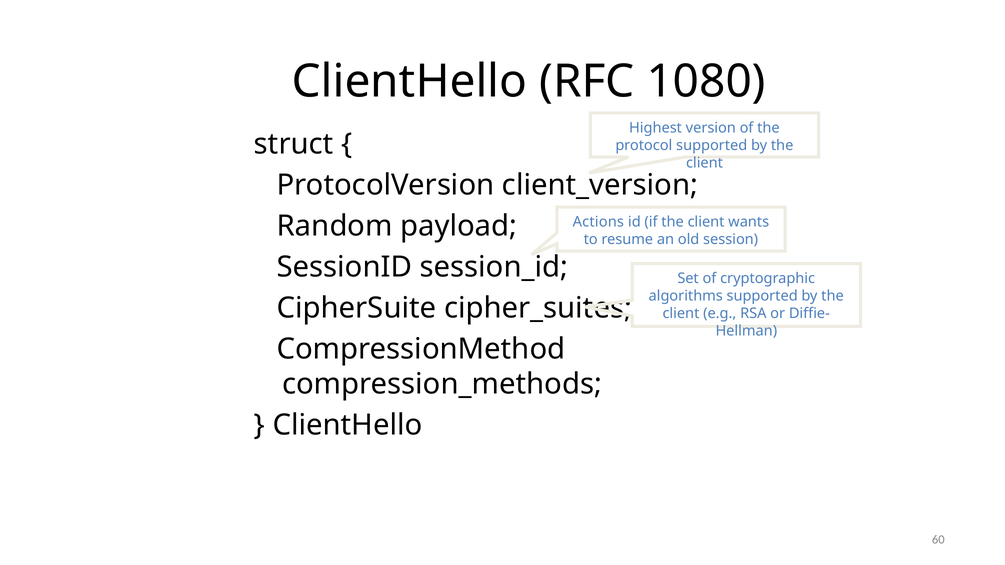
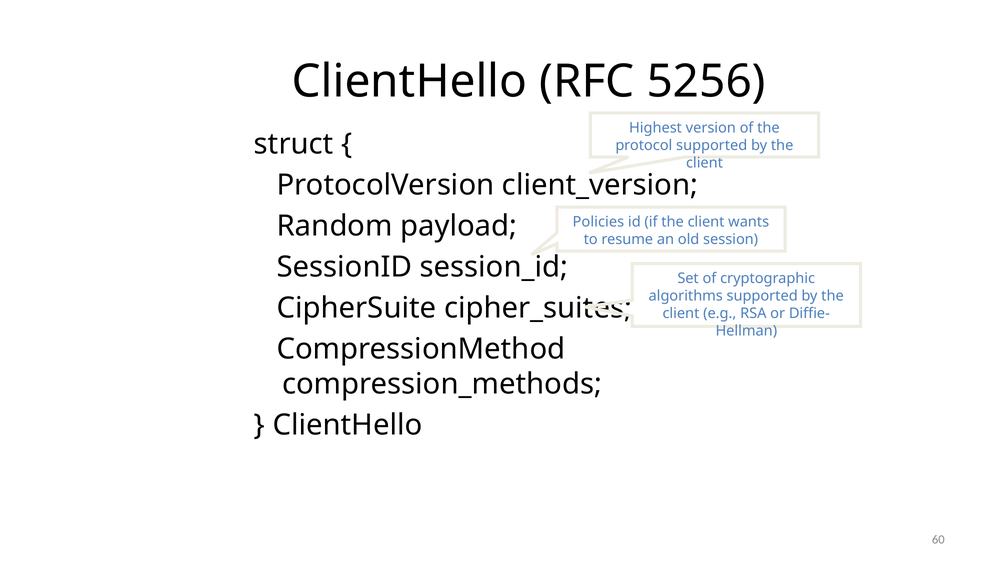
1080: 1080 -> 5256
Actions: Actions -> Policies
